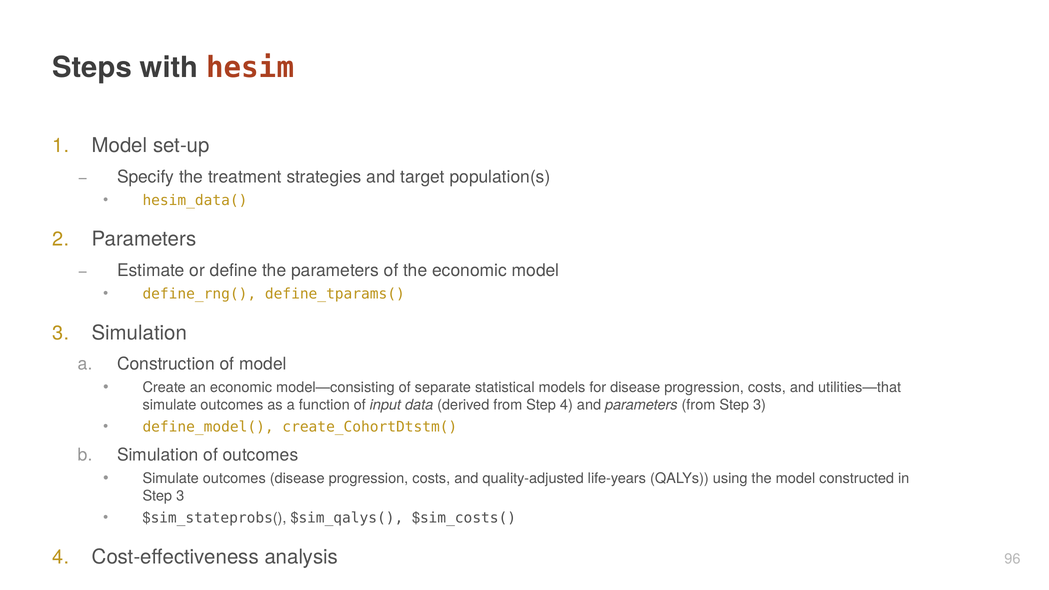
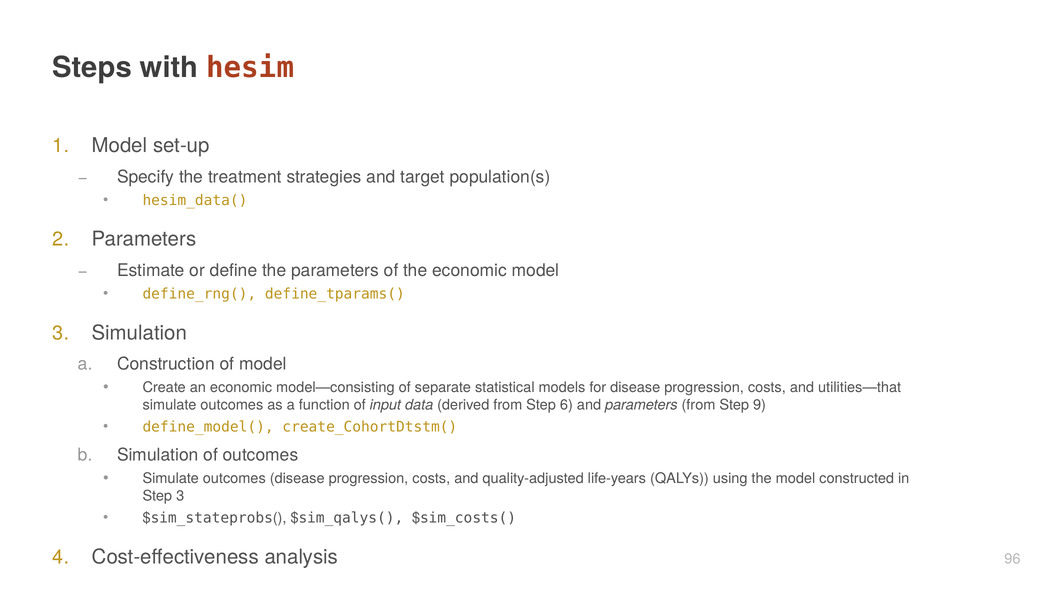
Step 4: 4 -> 6
from Step 3: 3 -> 9
